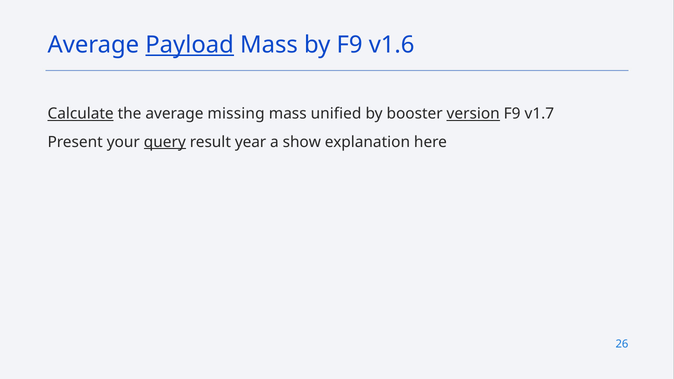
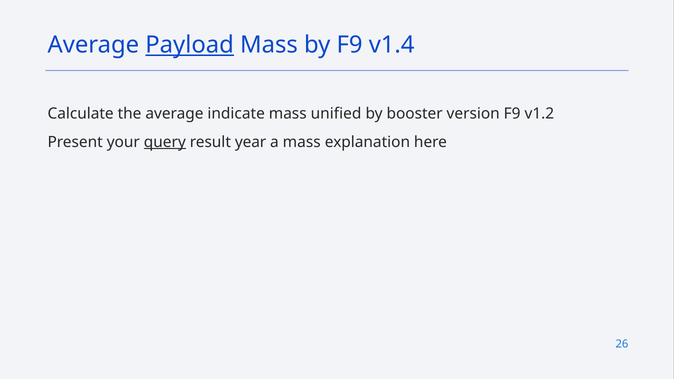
v1.6: v1.6 -> v1.4
Calculate underline: present -> none
missing: missing -> indicate
version underline: present -> none
v1.7: v1.7 -> v1.2
a show: show -> mass
